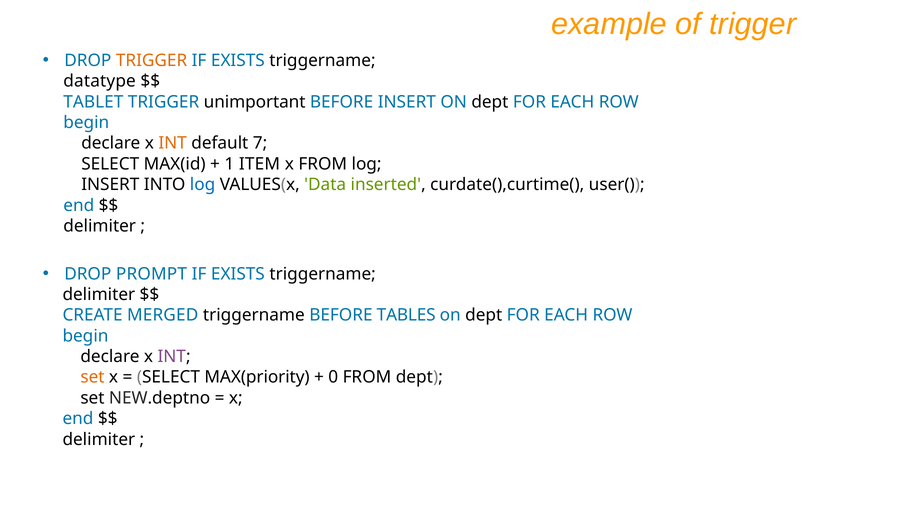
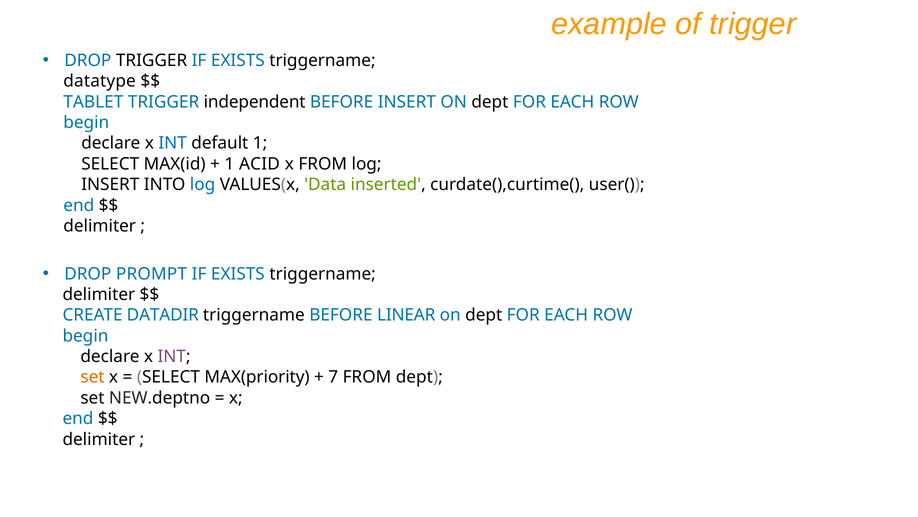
TRIGGER at (152, 60) colour: orange -> black
unimportant: unimportant -> independent
INT at (173, 143) colour: orange -> blue
default 7: 7 -> 1
ITEM: ITEM -> ACID
MERGED: MERGED -> DATADIR
TABLES: TABLES -> LINEAR
0: 0 -> 7
